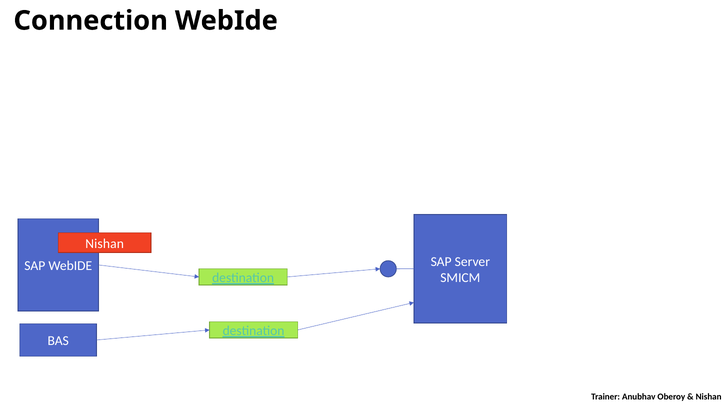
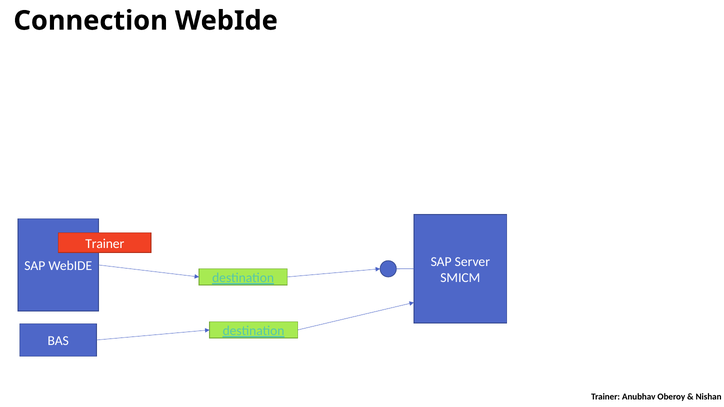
Nishan at (105, 244): Nishan -> Trainer
